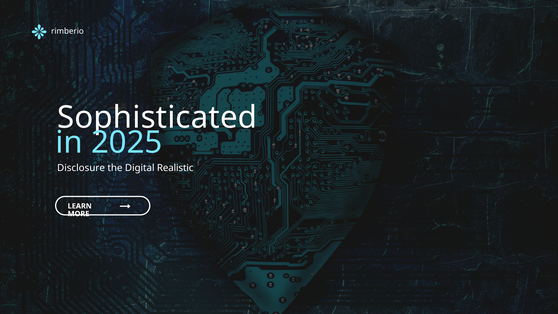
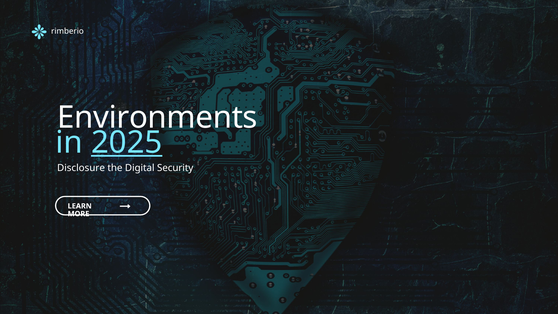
Sophisticated: Sophisticated -> Environments
2025 underline: none -> present
Realistic: Realistic -> Security
